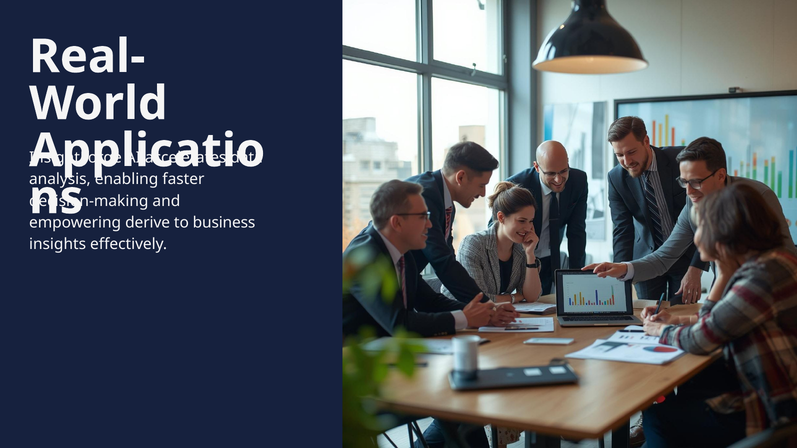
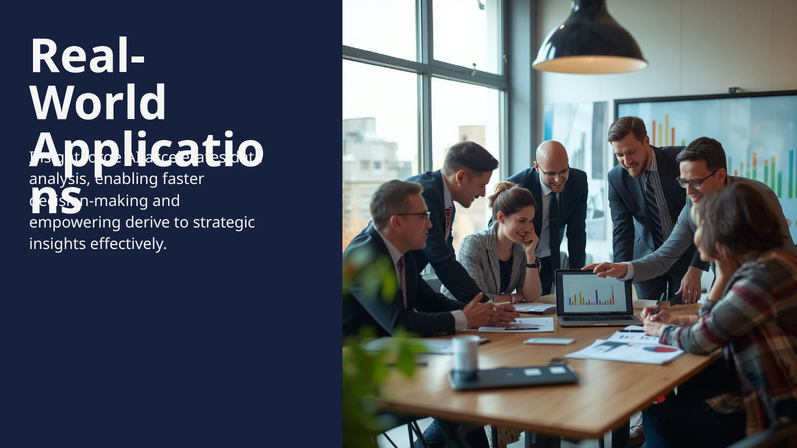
business: business -> strategic
